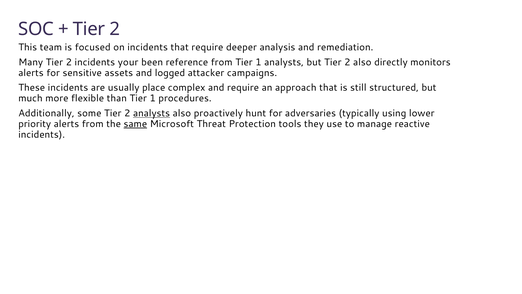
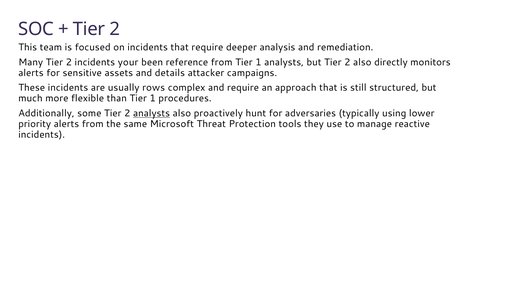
logged: logged -> details
place: place -> rows
same underline: present -> none
